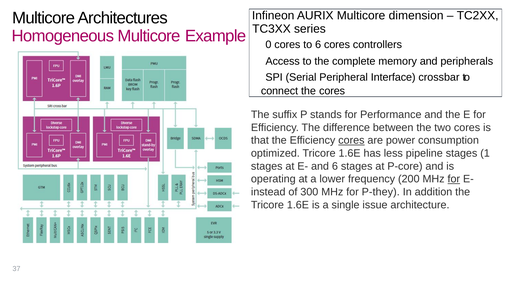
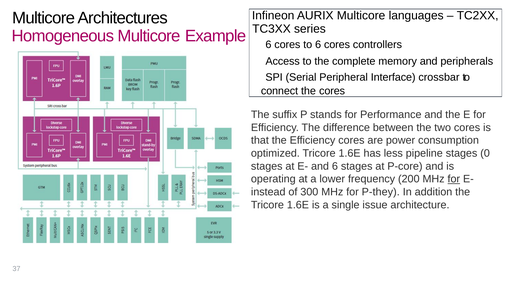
dimension: dimension -> languages
0 at (268, 45): 0 -> 6
cores at (351, 140) underline: present -> none
1: 1 -> 0
